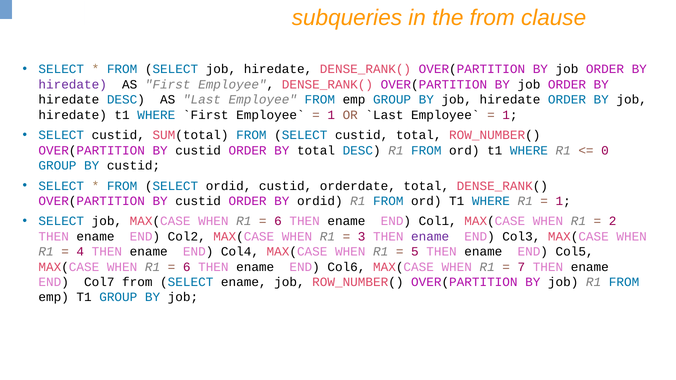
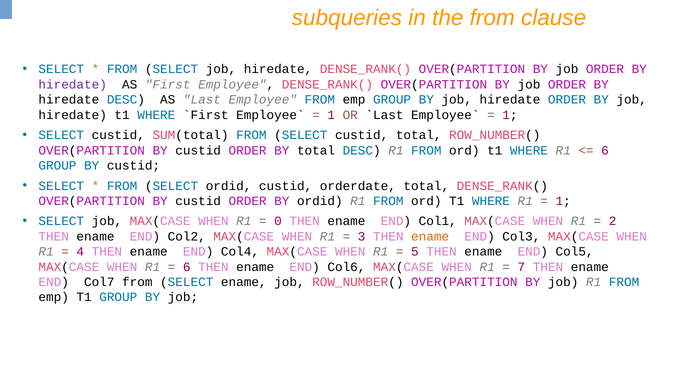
0 at (605, 150): 0 -> 6
6 at (278, 221): 6 -> 0
ename at (430, 237) colour: purple -> orange
